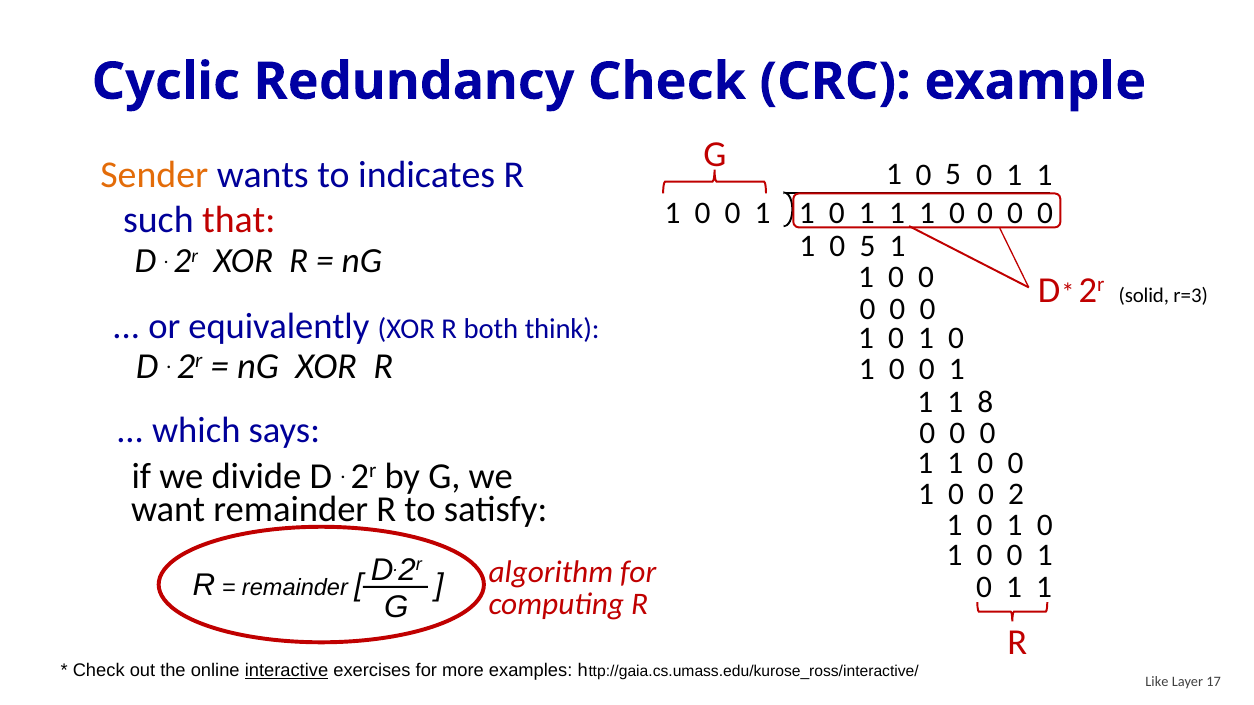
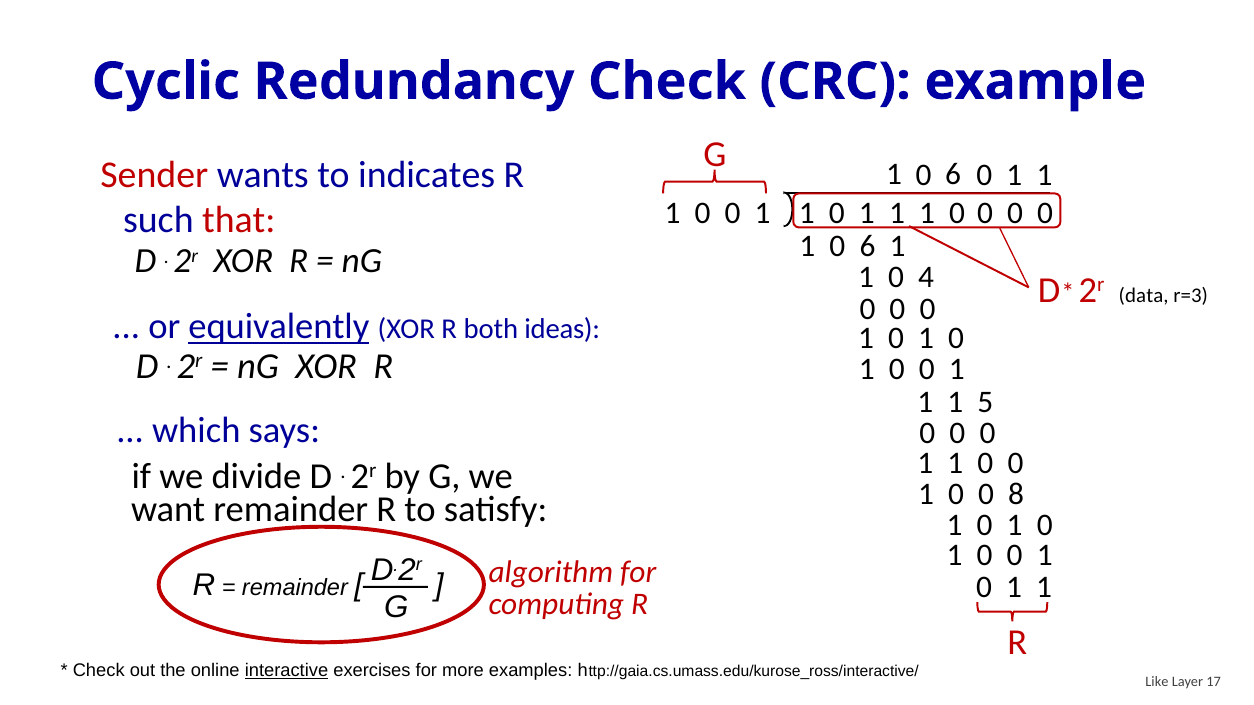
Sender colour: orange -> red
5 at (953, 174): 5 -> 6
5 at (867, 246): 5 -> 6
0 at (926, 278): 0 -> 4
solid: solid -> data
equivalently underline: none -> present
think: think -> ideas
8: 8 -> 5
2: 2 -> 8
